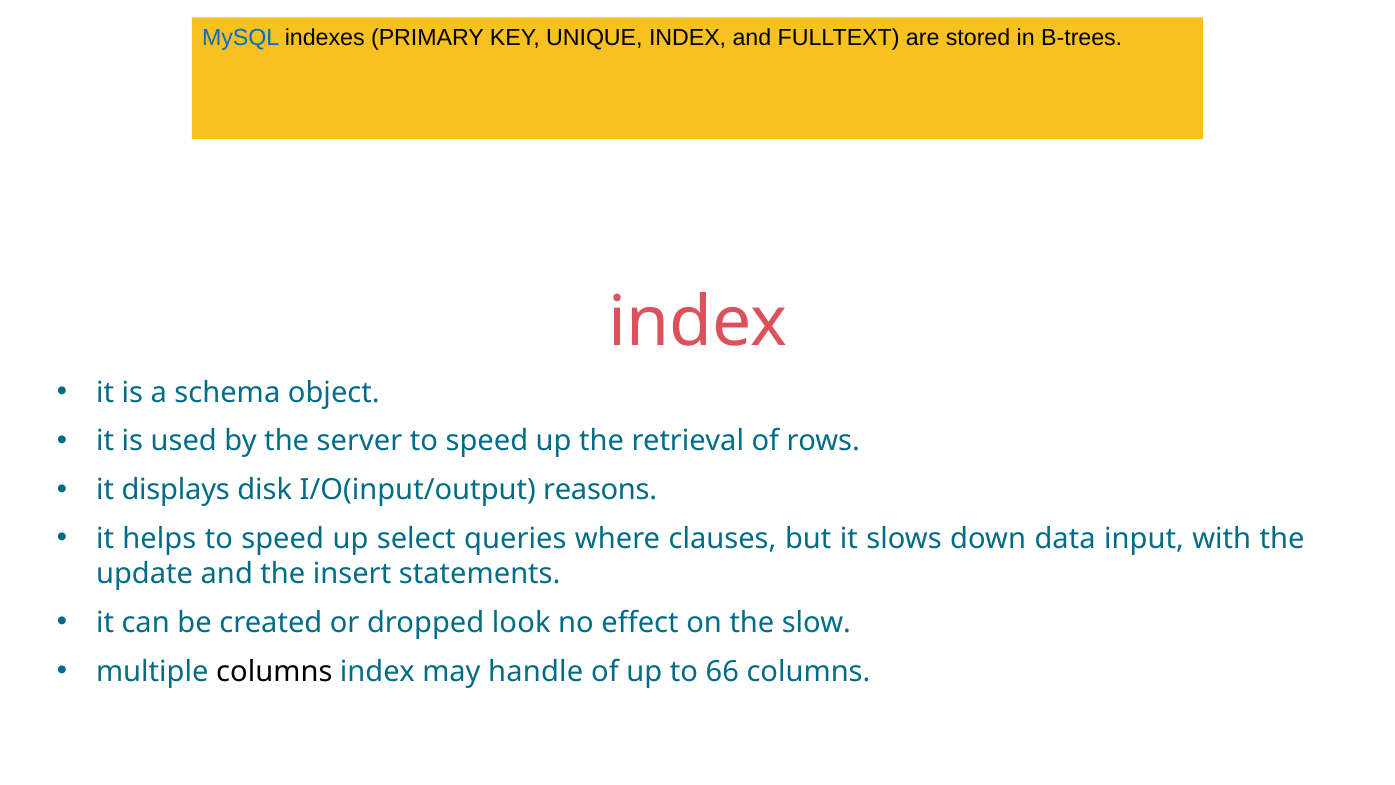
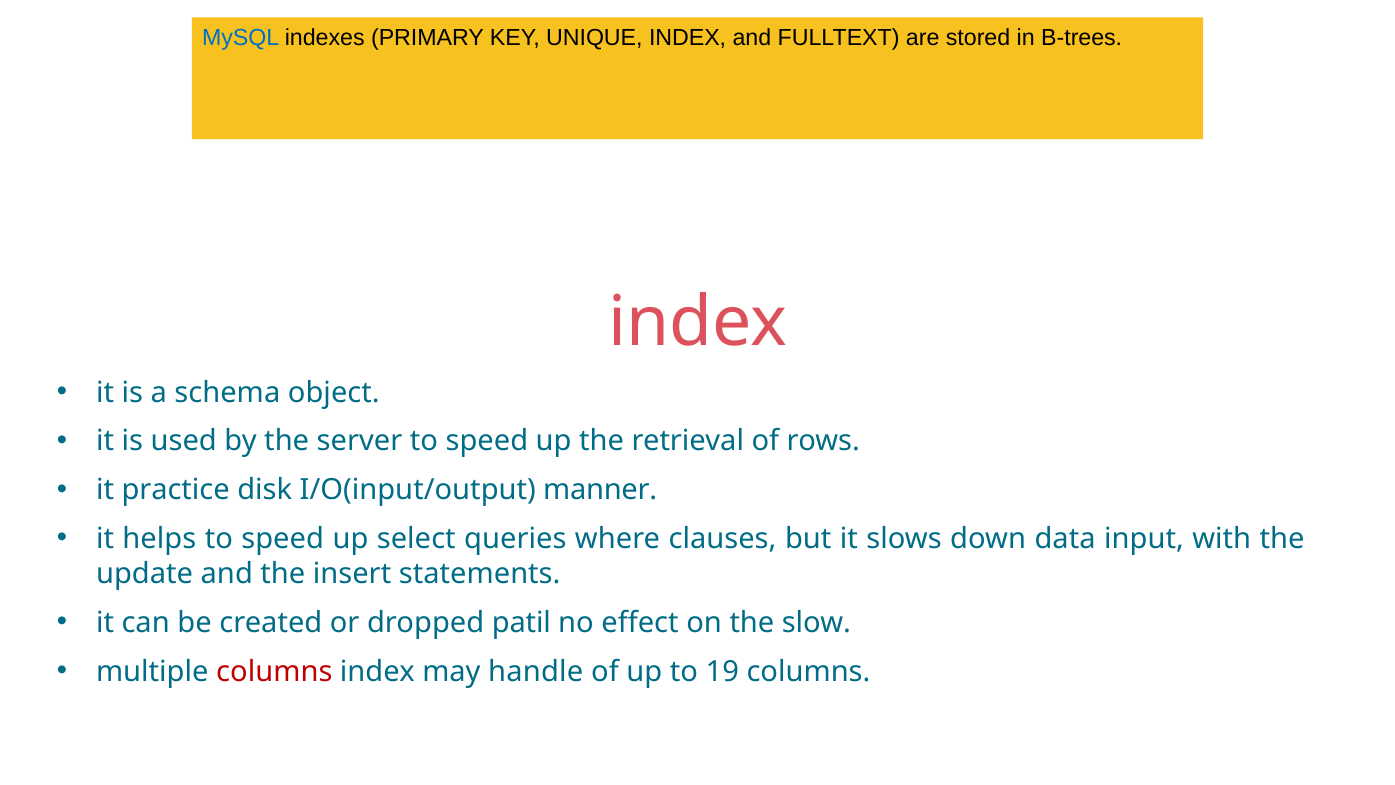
displays: displays -> practice
reasons: reasons -> manner
look: look -> patil
columns at (274, 671) colour: black -> red
66: 66 -> 19
